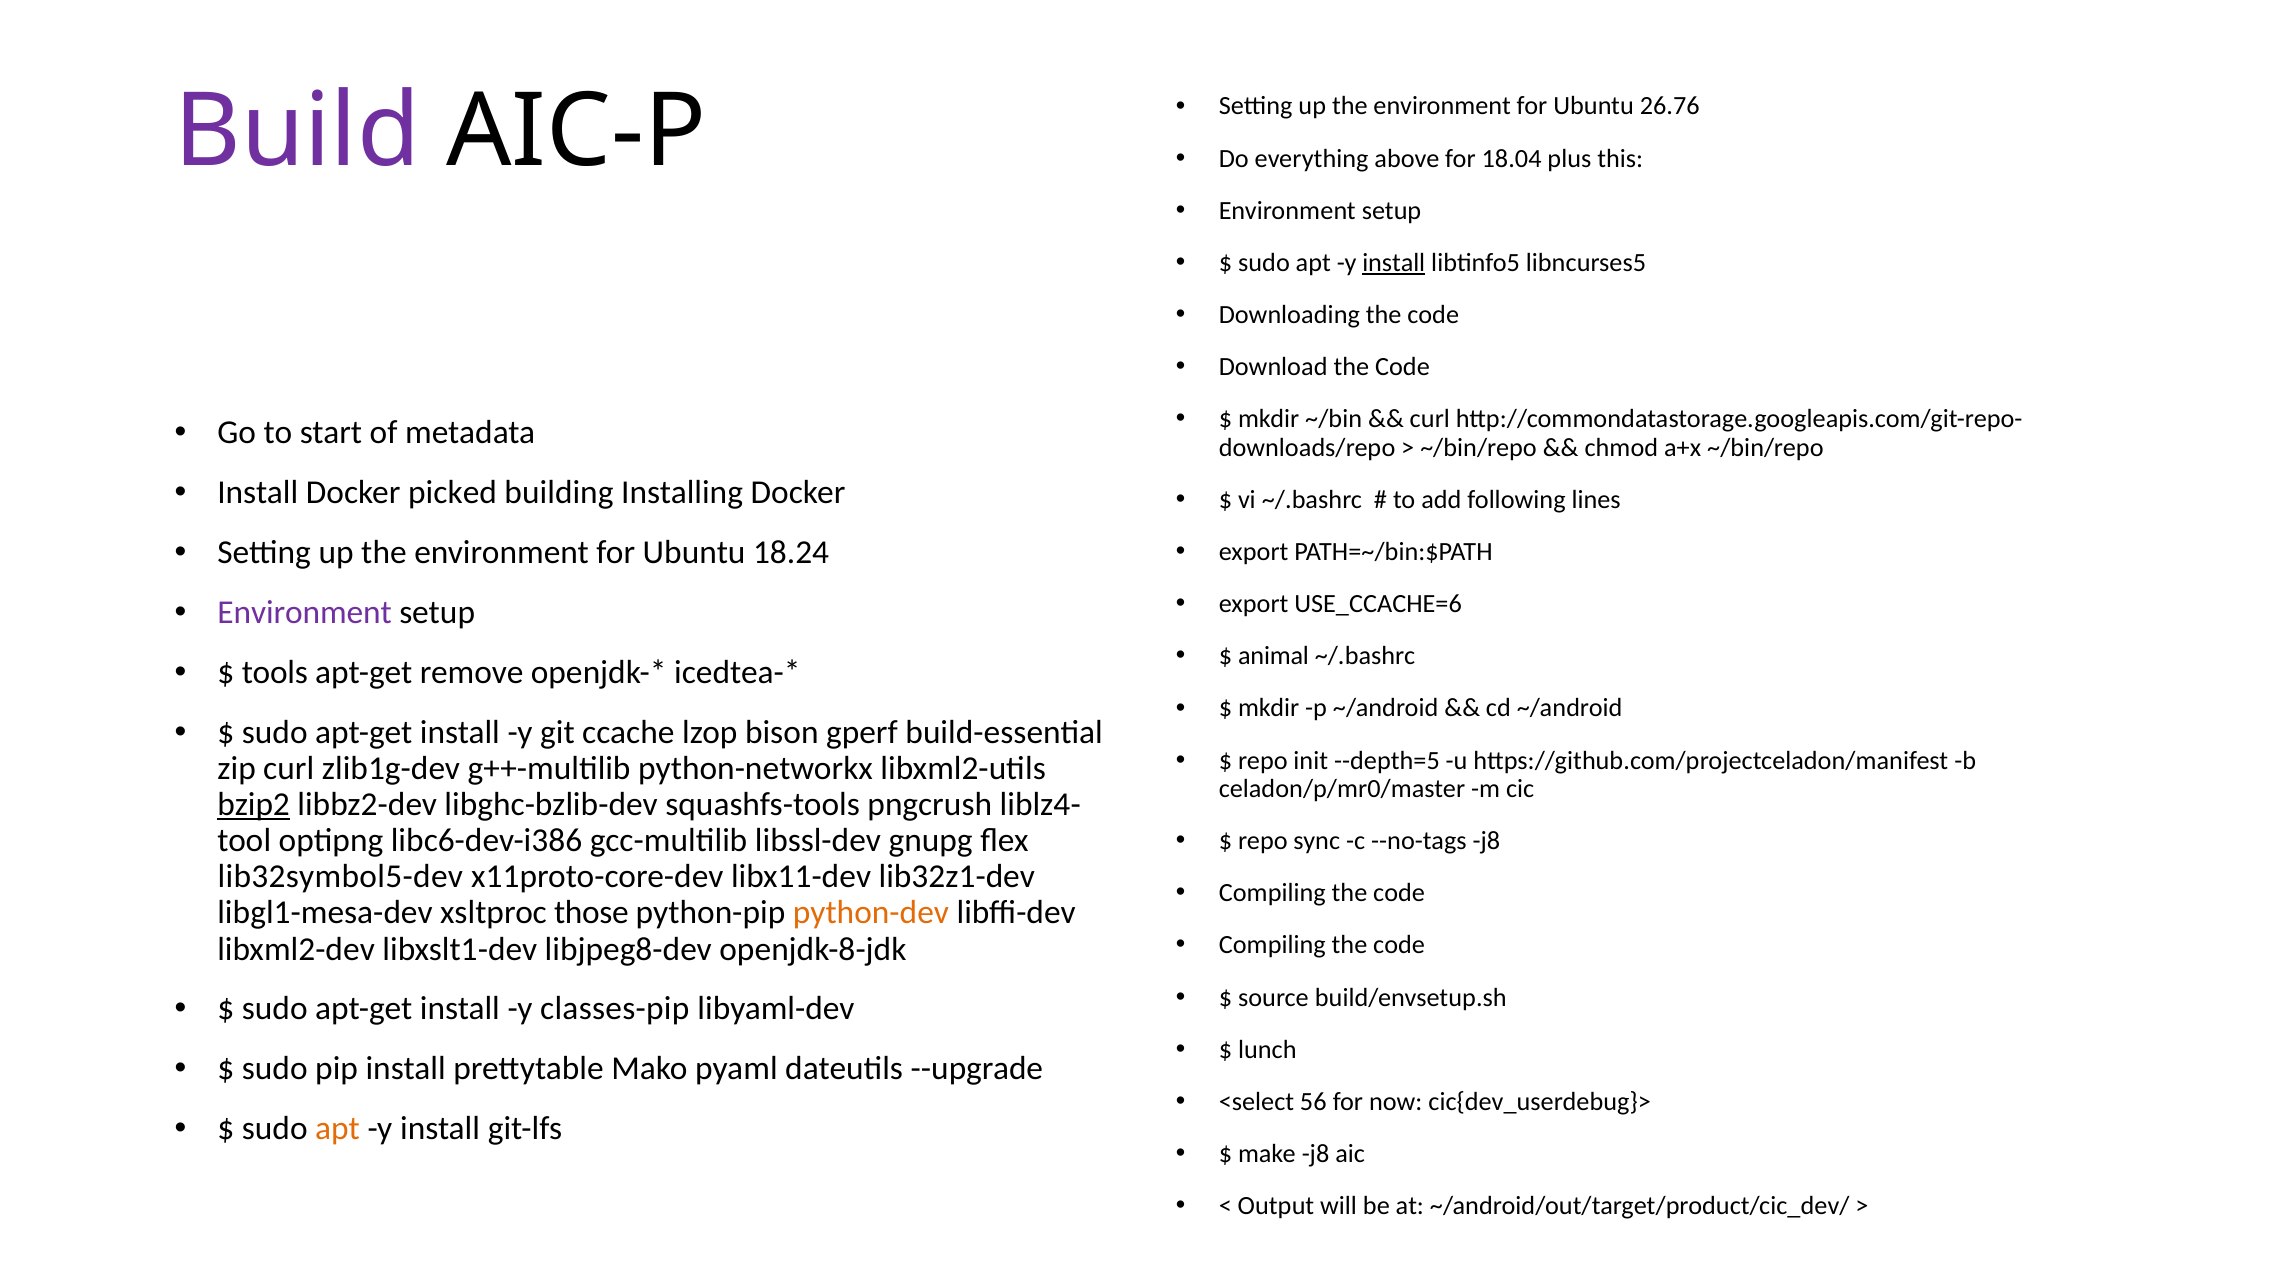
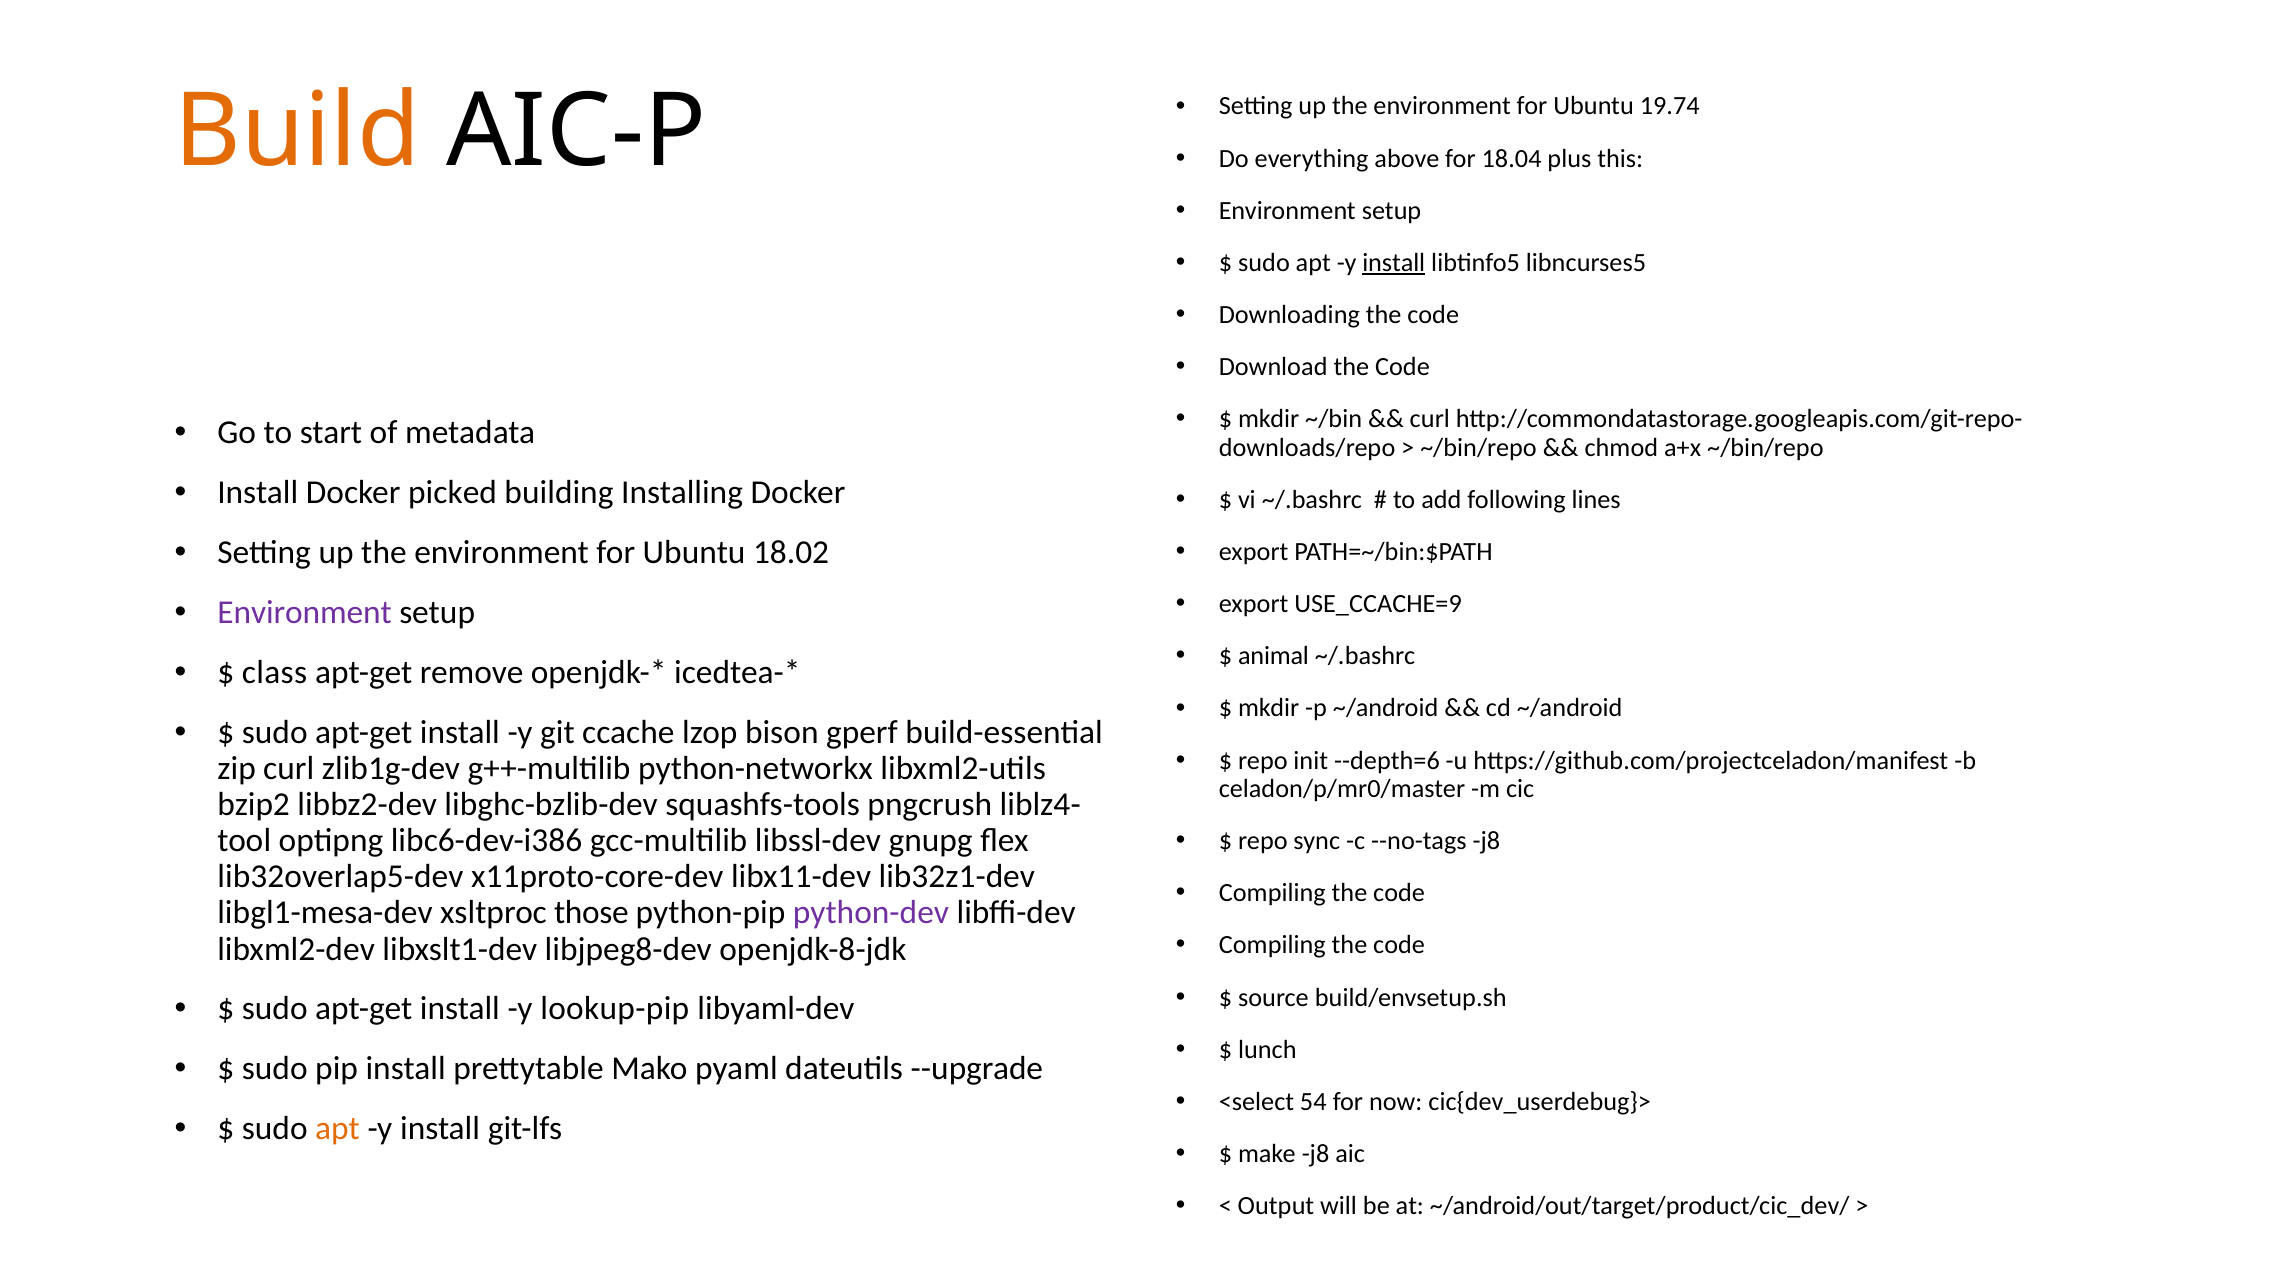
26.76: 26.76 -> 19.74
Build colour: purple -> orange
18.24: 18.24 -> 18.02
USE_CCACHE=6: USE_CCACHE=6 -> USE_CCACHE=9
tools: tools -> class
--depth=5: --depth=5 -> --depth=6
bzip2 underline: present -> none
lib32symbol5-dev: lib32symbol5-dev -> lib32overlap5-dev
python-dev colour: orange -> purple
classes-pip: classes-pip -> lookup-pip
56: 56 -> 54
